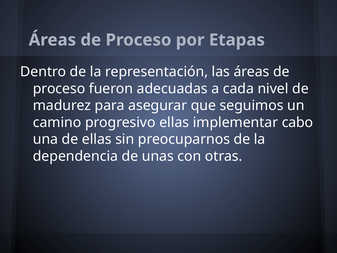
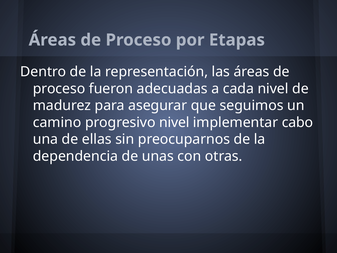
progresivo ellas: ellas -> nivel
